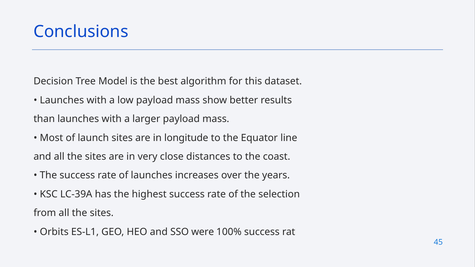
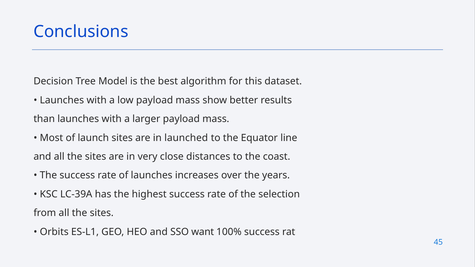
longitude: longitude -> launched
were: were -> want
